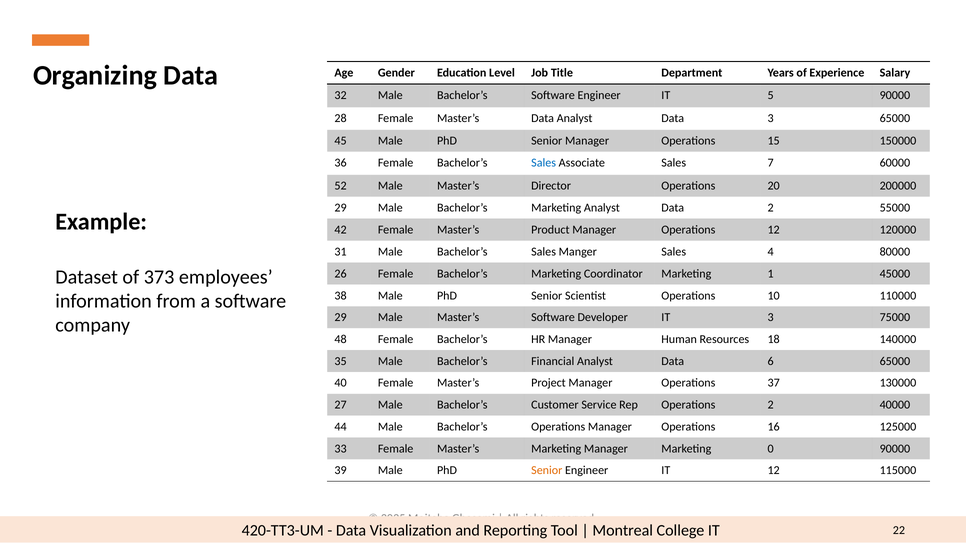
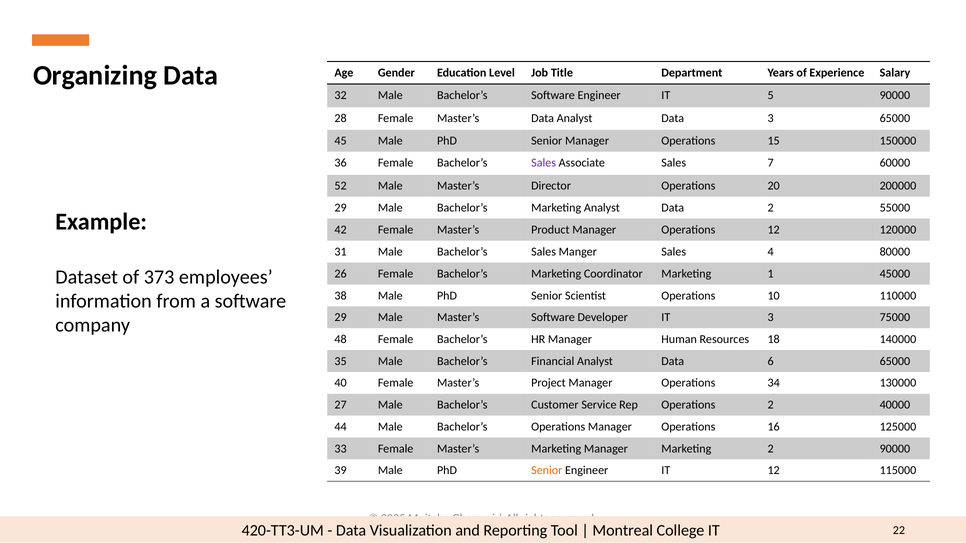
Sales at (544, 163) colour: blue -> purple
37: 37 -> 34
Marketing 0: 0 -> 2
